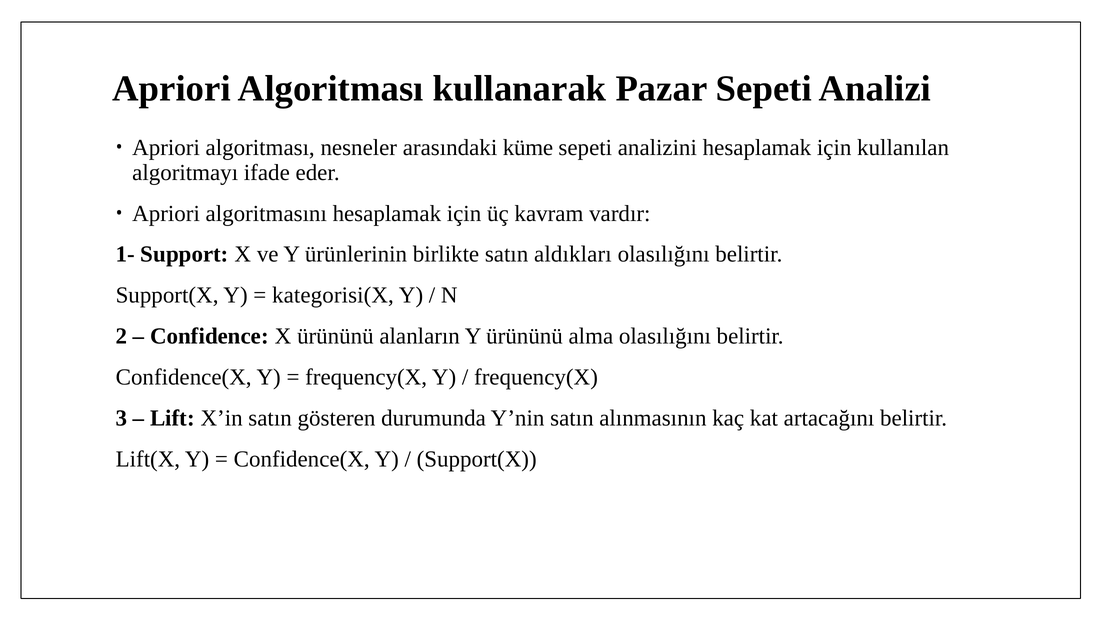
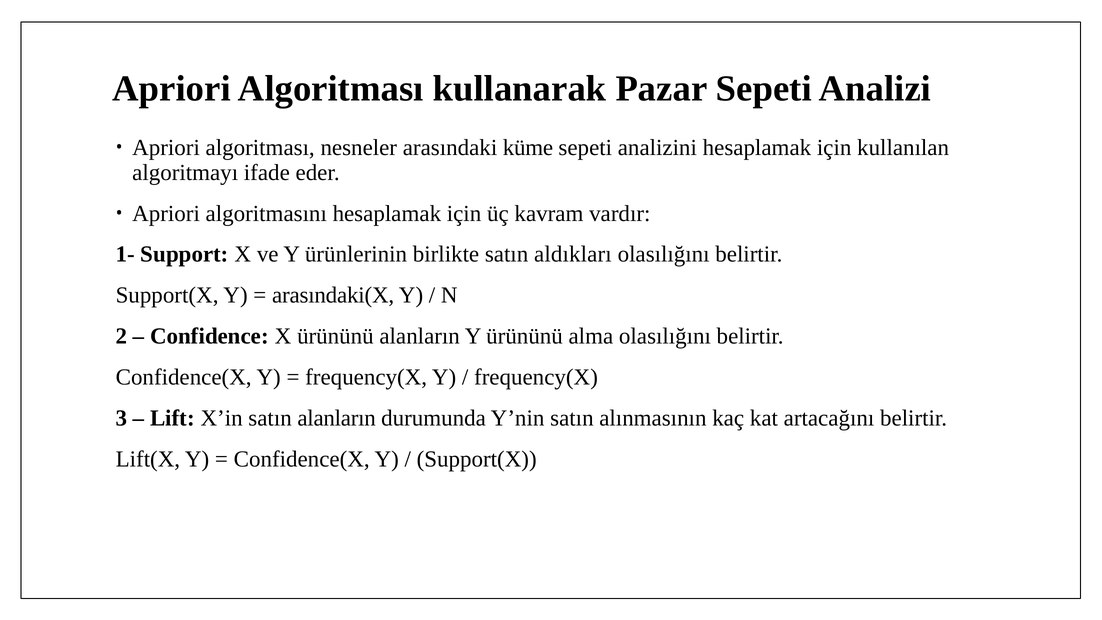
kategorisi(X: kategorisi(X -> arasındaki(X
satın gösteren: gösteren -> alanların
